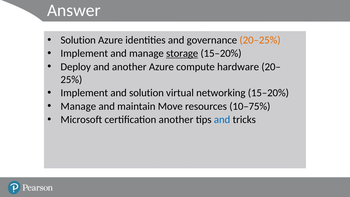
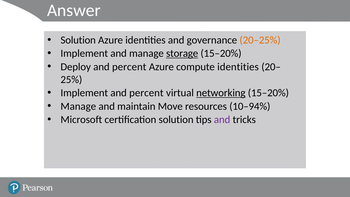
Deploy and another: another -> percent
compute hardware: hardware -> identities
Implement and solution: solution -> percent
networking underline: none -> present
10–75%: 10–75% -> 10–94%
certification another: another -> solution
and at (222, 119) colour: blue -> purple
